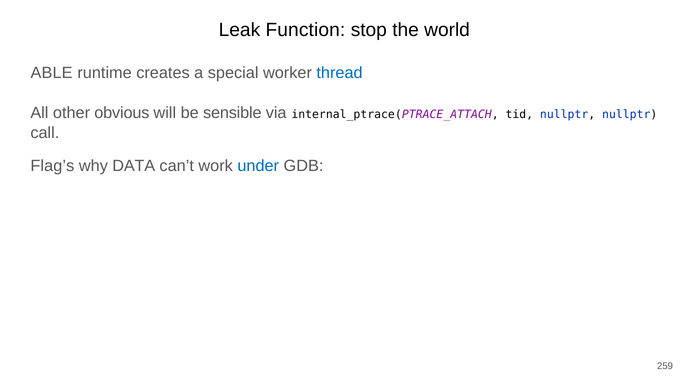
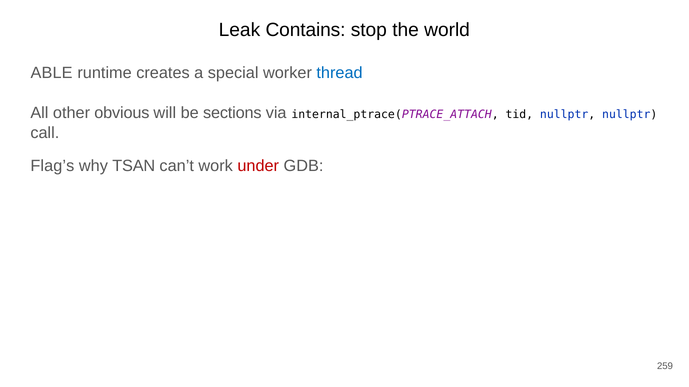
Function: Function -> Contains
sensible: sensible -> sections
DATA: DATA -> TSAN
under colour: blue -> red
